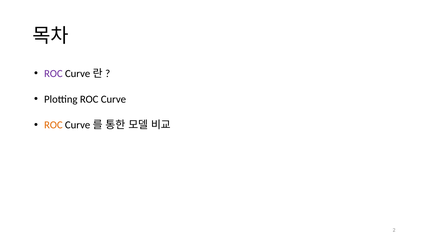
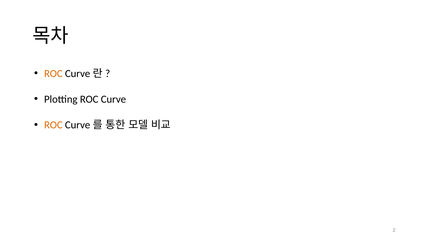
ROC at (53, 74) colour: purple -> orange
